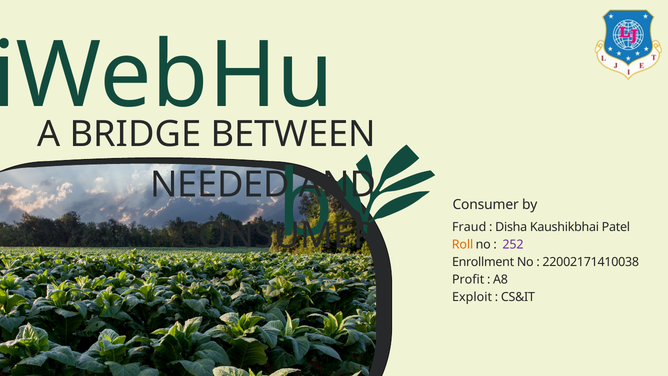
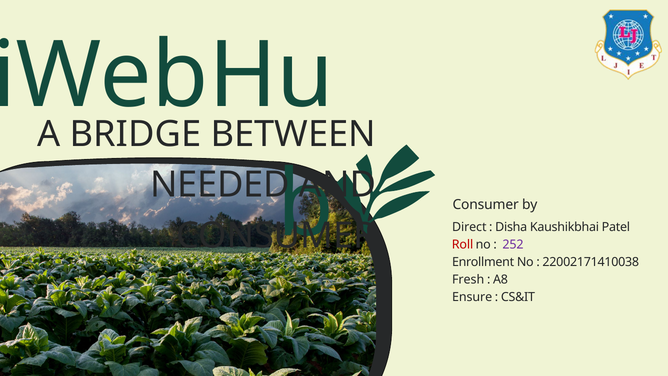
Fraud: Fraud -> Direct
Roll colour: orange -> red
Profit: Profit -> Fresh
Exploit: Exploit -> Ensure
